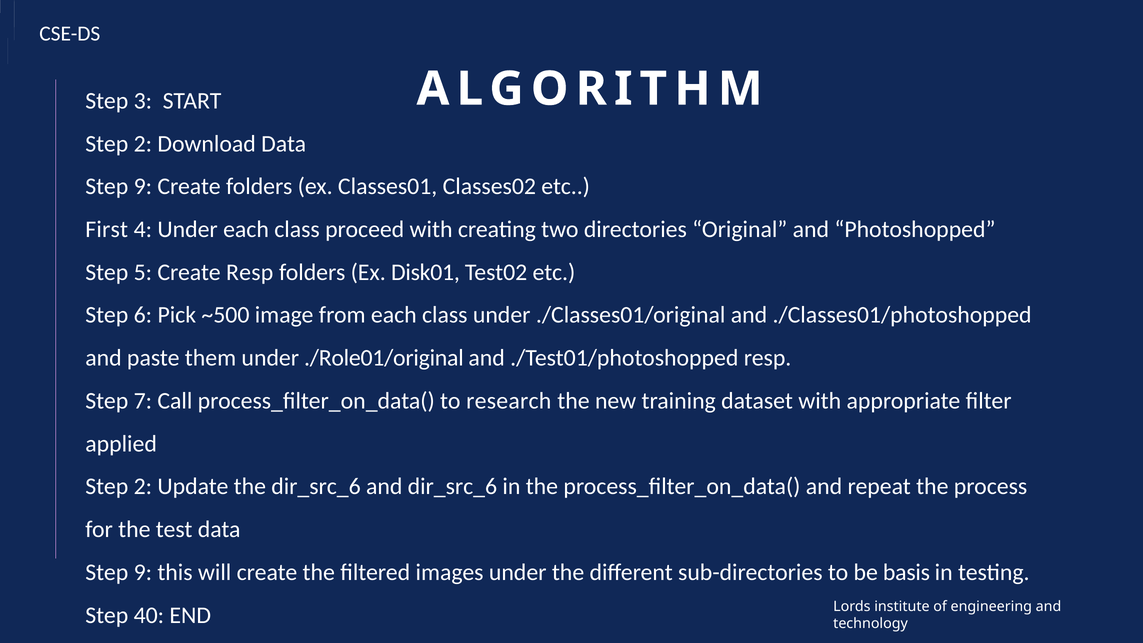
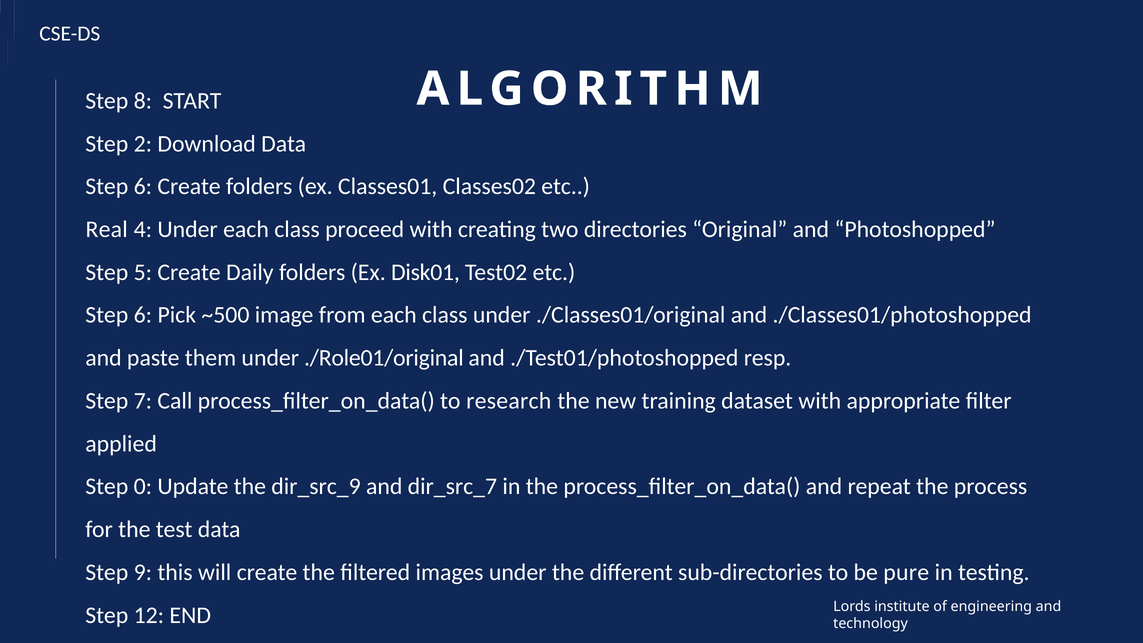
3: 3 -> 8
9 at (143, 186): 9 -> 6
First: First -> Real
Create Resp: Resp -> Daily
2 at (143, 487): 2 -> 0
the dir_src_6: dir_src_6 -> dir_src_9
and dir_src_6: dir_src_6 -> dir_src_7
basis: basis -> pure
40: 40 -> 12
